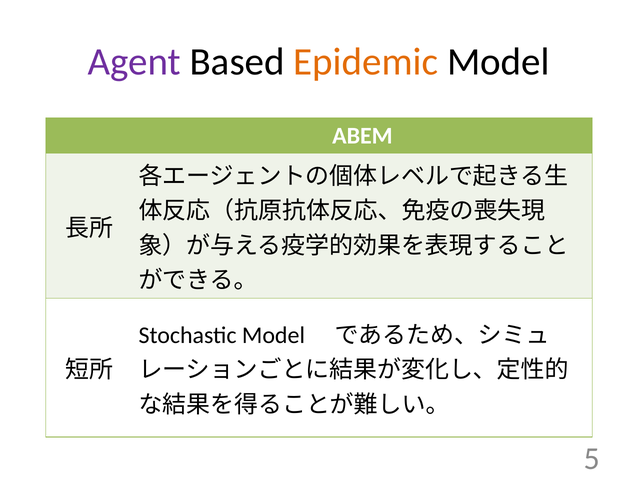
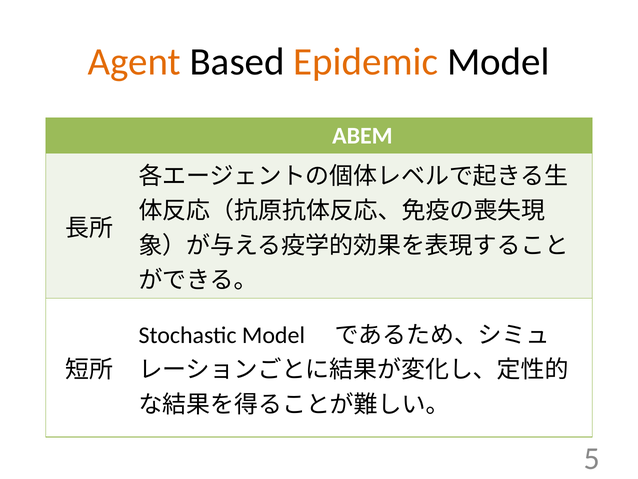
Agent colour: purple -> orange
